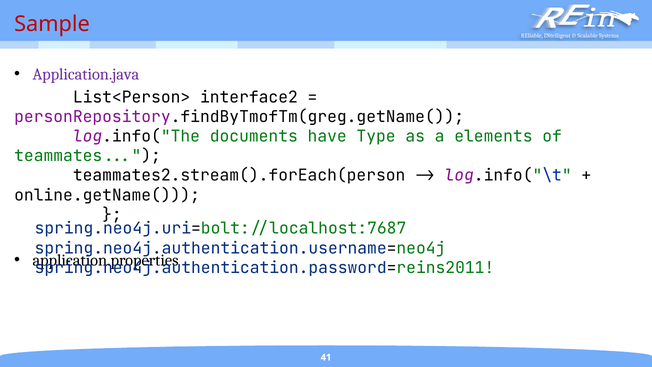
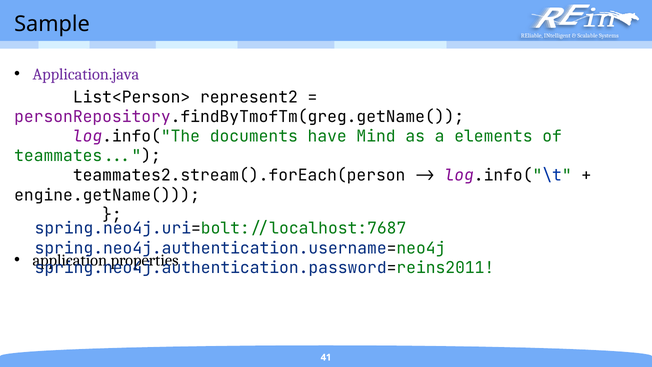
Sample colour: red -> black
interface2: interface2 -> represent2
Type: Type -> Mind
online.getName(: online.getName( -> engine.getName(
